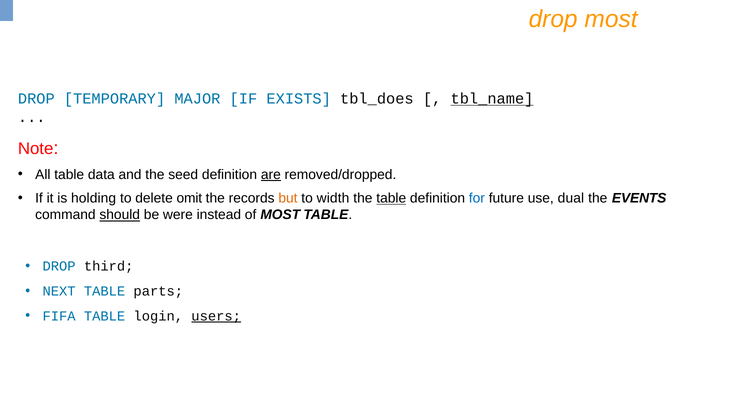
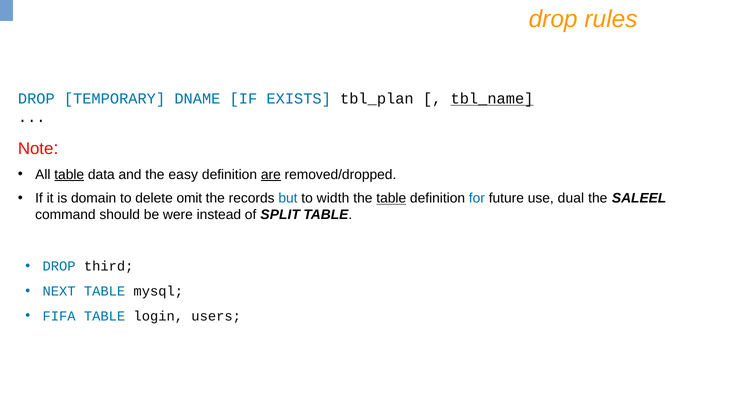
drop most: most -> rules
MAJOR: MAJOR -> DNAME
tbl_does: tbl_does -> tbl_plan
table at (69, 174) underline: none -> present
seed: seed -> easy
holding: holding -> domain
but colour: orange -> blue
EVENTS: EVENTS -> SALEEL
should underline: present -> none
of MOST: MOST -> SPLIT
parts: parts -> mysql
users underline: present -> none
